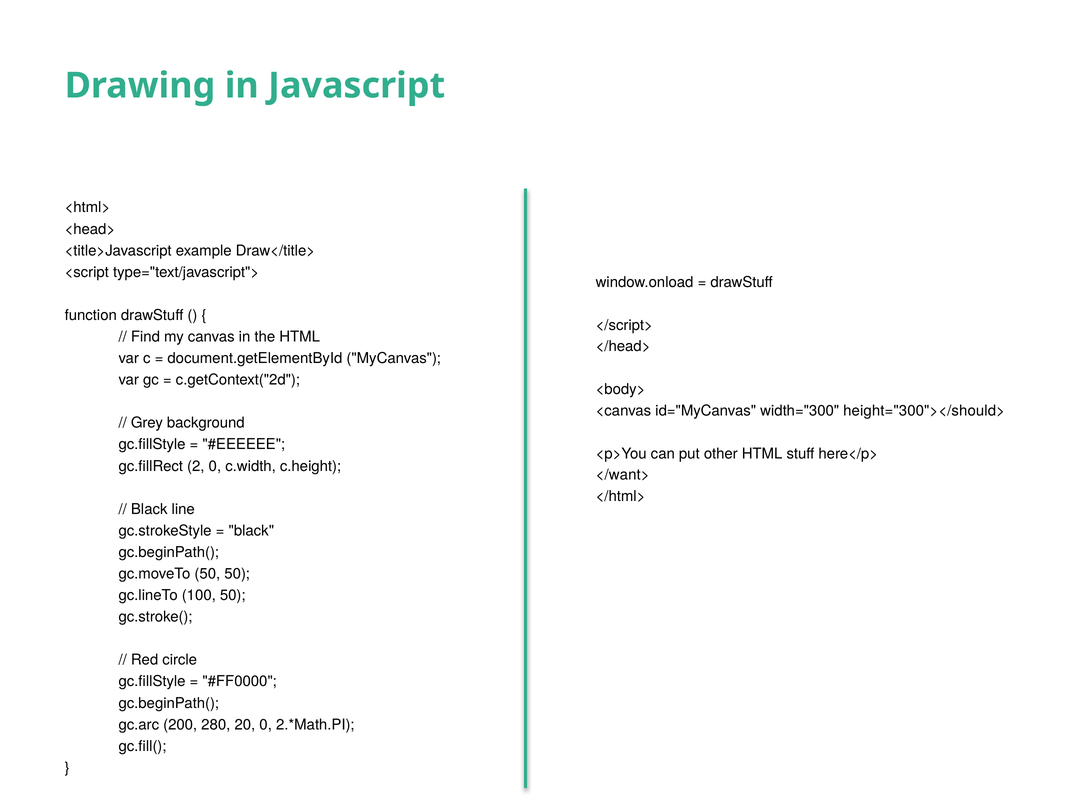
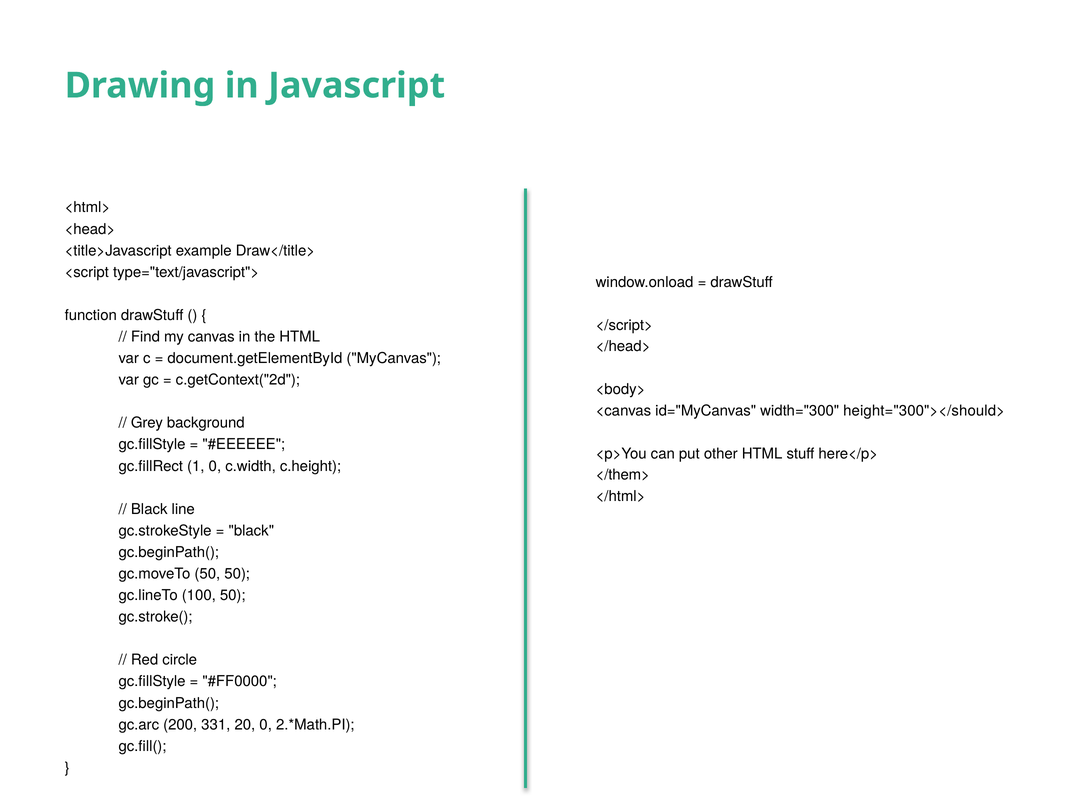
2: 2 -> 1
</want>: </want> -> </them>
280: 280 -> 331
